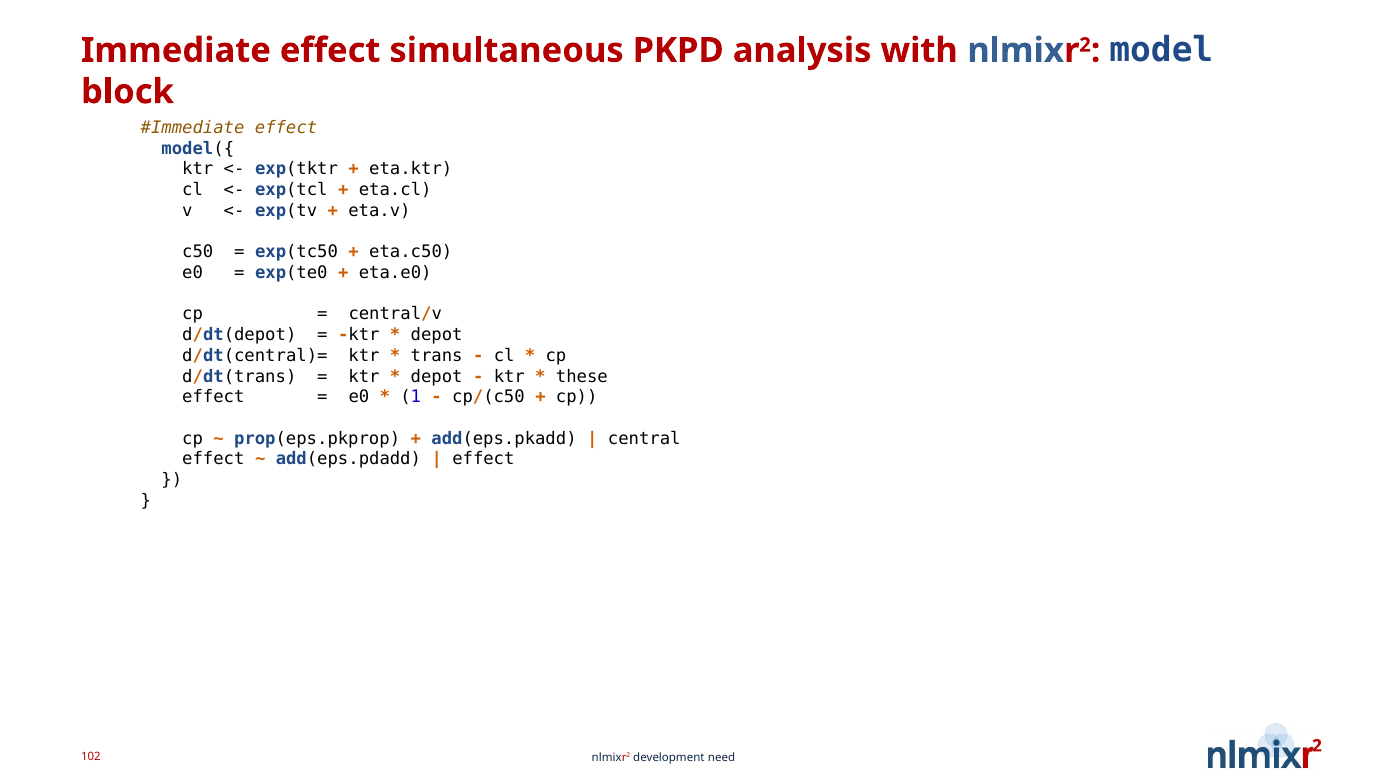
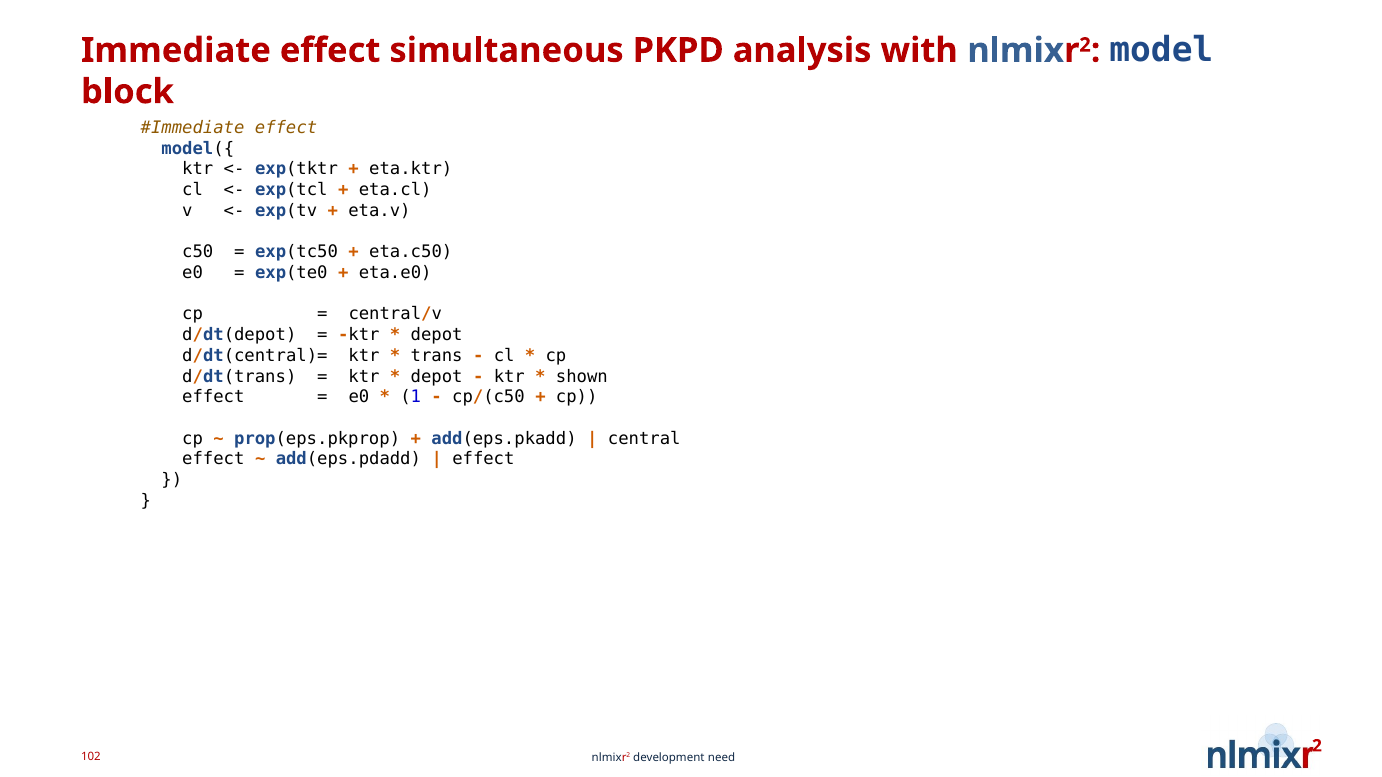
these: these -> shown
